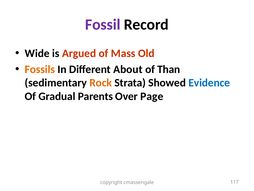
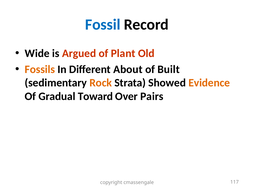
Fossil colour: purple -> blue
Mass: Mass -> Plant
Than: Than -> Built
Evidence colour: blue -> orange
Parents: Parents -> Toward
Page: Page -> Pairs
